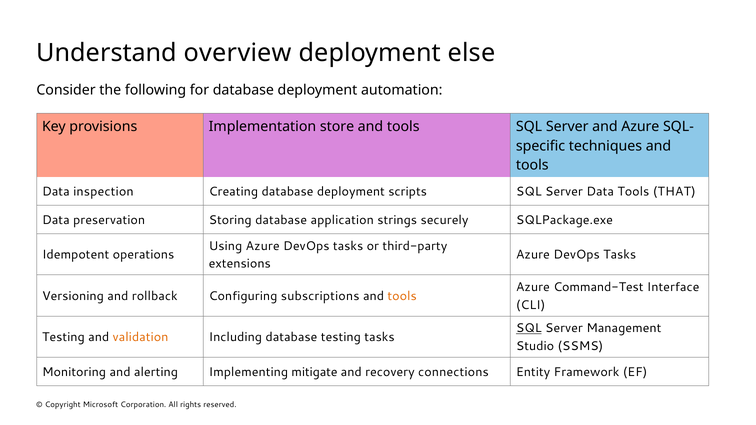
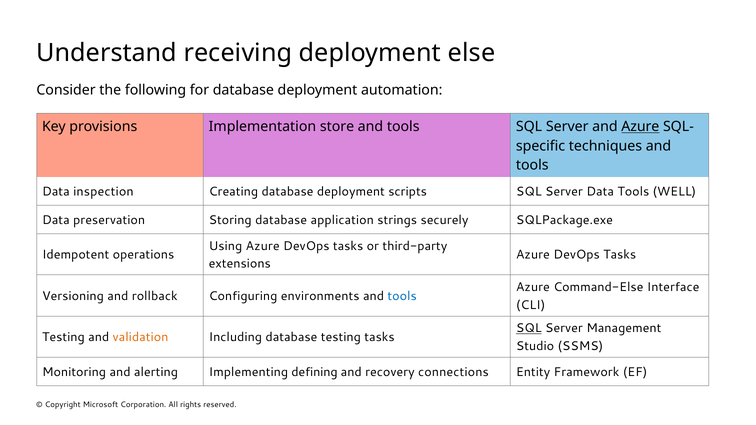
overview: overview -> receiving
Azure at (640, 127) underline: none -> present
THAT: THAT -> WELL
Command-Test: Command-Test -> Command-Else
subscriptions: subscriptions -> environments
tools at (402, 296) colour: orange -> blue
mitigate: mitigate -> defining
